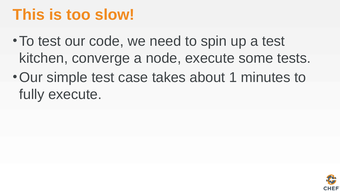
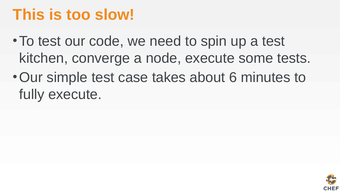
1: 1 -> 6
